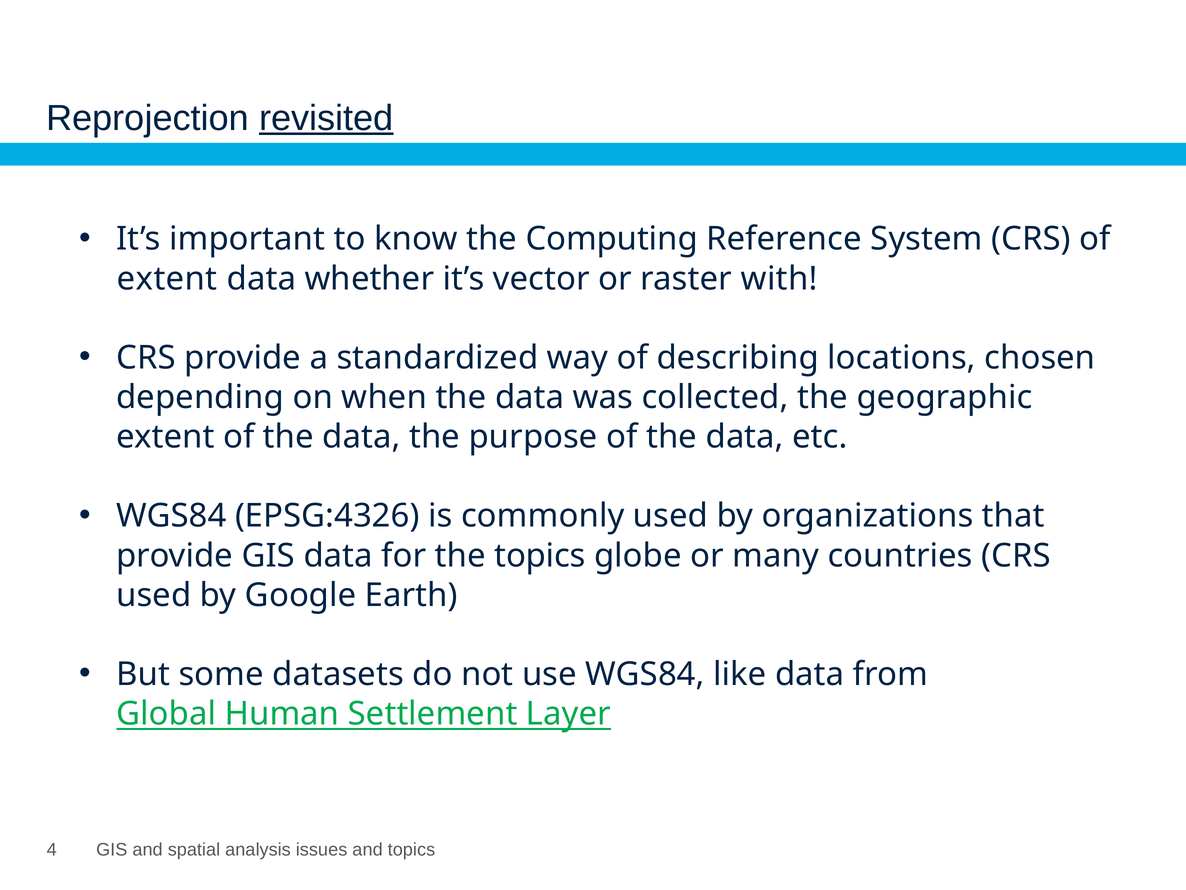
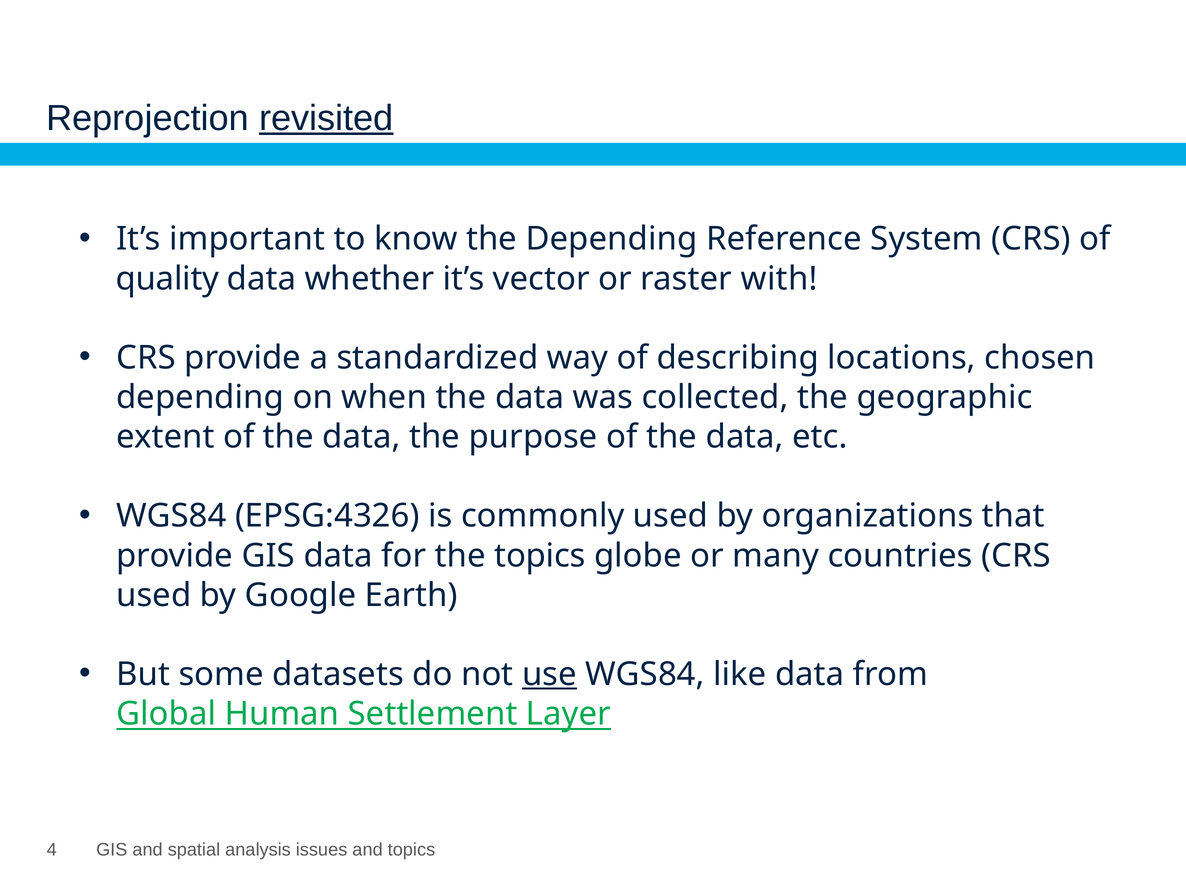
the Computing: Computing -> Depending
extent at (167, 279): extent -> quality
use underline: none -> present
